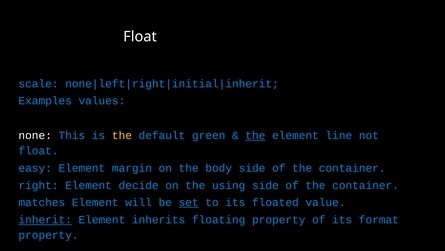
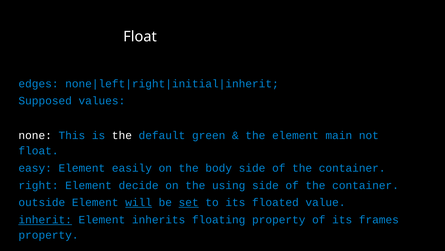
scale: scale -> edges
Examples: Examples -> Supposed
the at (122, 135) colour: yellow -> white
the at (255, 135) underline: present -> none
line: line -> main
margin: margin -> easily
matches: matches -> outside
will underline: none -> present
format: format -> frames
